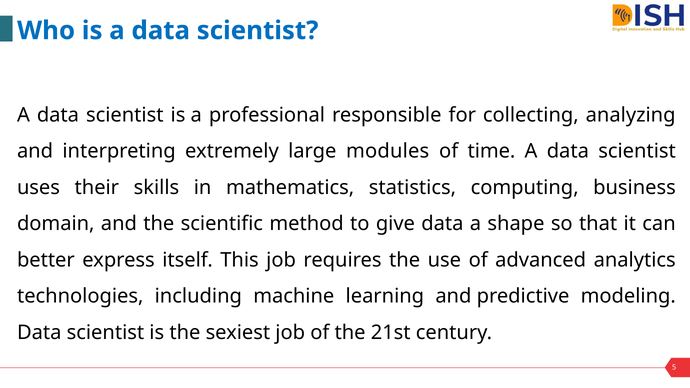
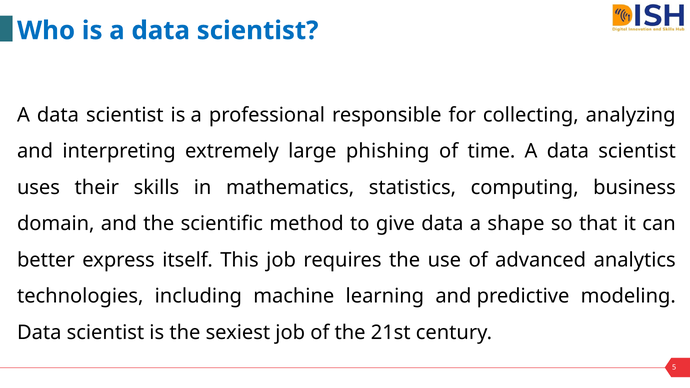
modules: modules -> phishing
